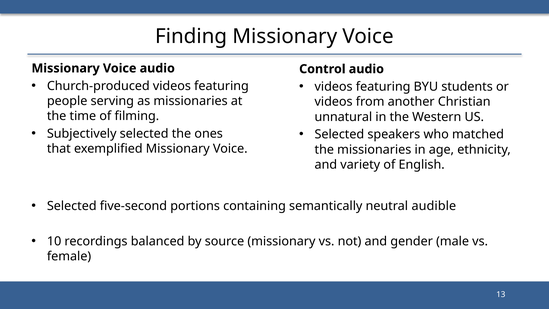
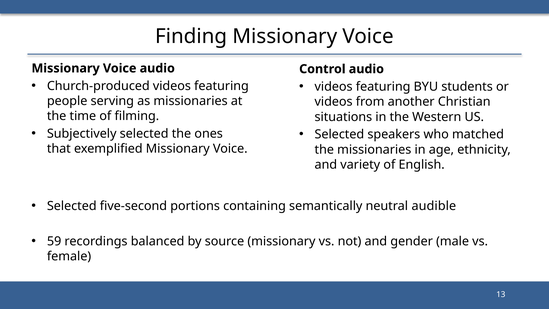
unnatural: unnatural -> situations
10: 10 -> 59
